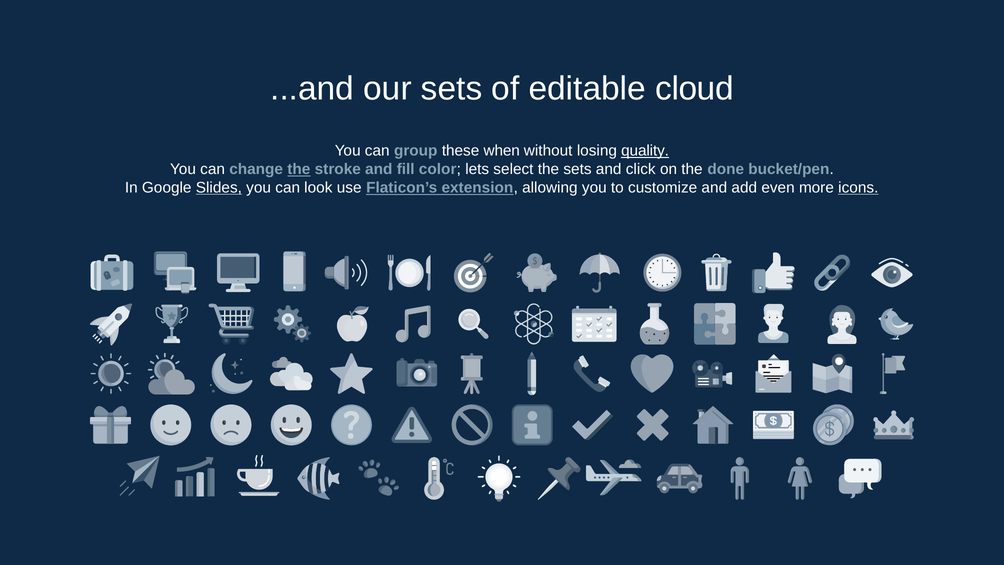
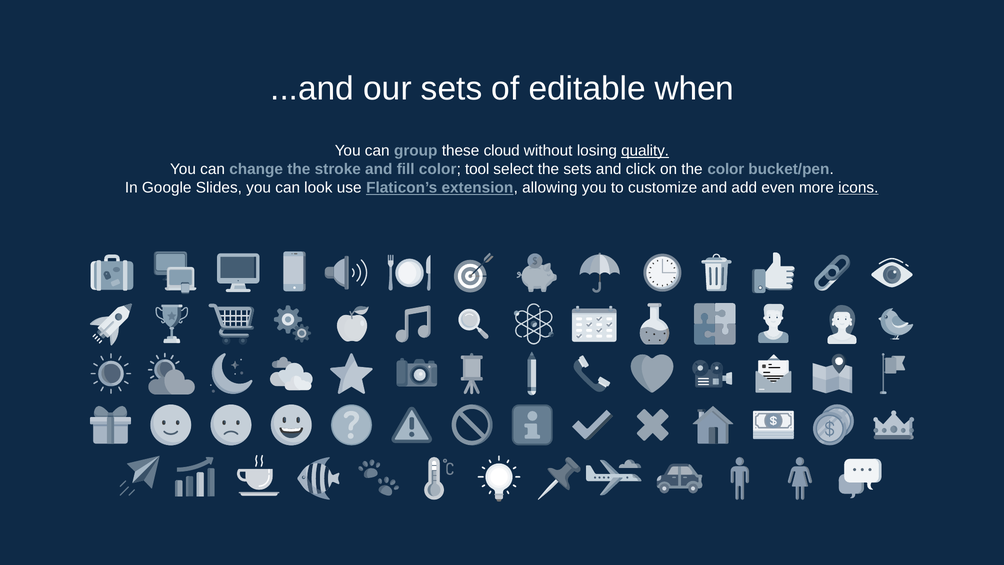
cloud: cloud -> when
when: when -> cloud
the at (299, 169) underline: present -> none
lets: lets -> tool
the done: done -> color
Slides underline: present -> none
